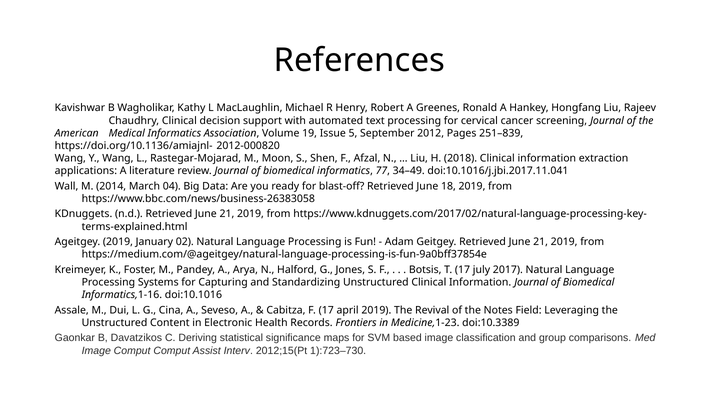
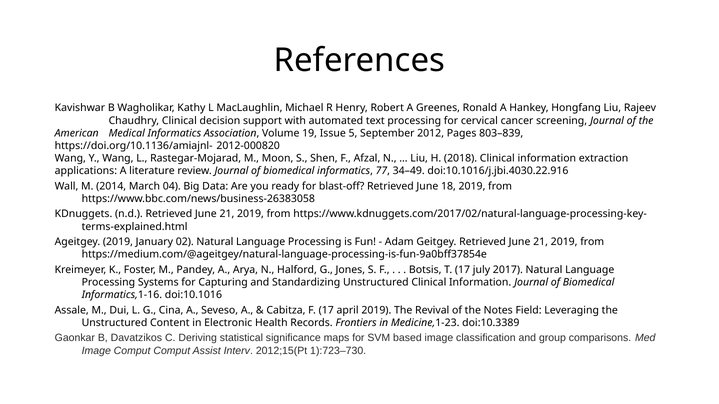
251–839: 251–839 -> 803–839
doi:10.1016/j.jbi.2017.11.041: doi:10.1016/j.jbi.2017.11.041 -> doi:10.1016/j.jbi.4030.22.916
